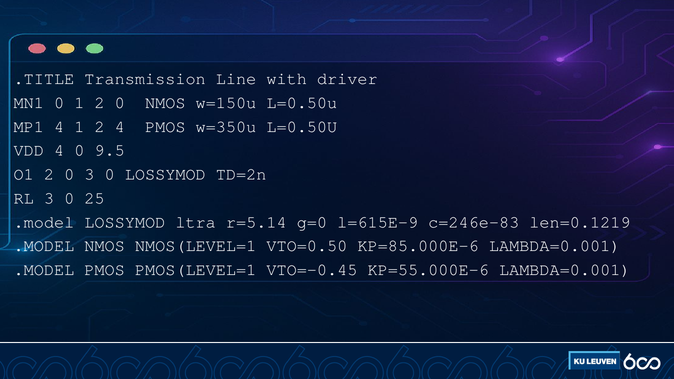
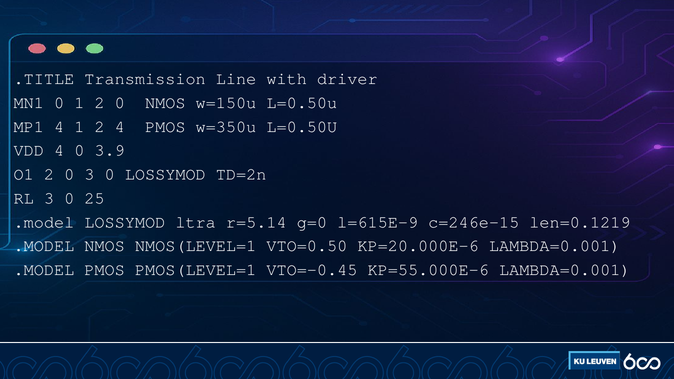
9.5: 9.5 -> 3.9
c=246e-83: c=246e-83 -> c=246e-15
KP=85.000E-6: KP=85.000E-6 -> KP=20.000E-6
